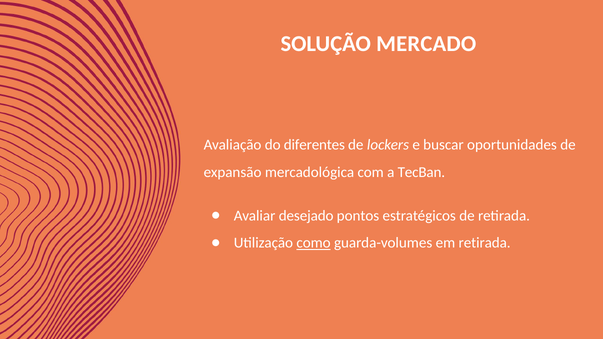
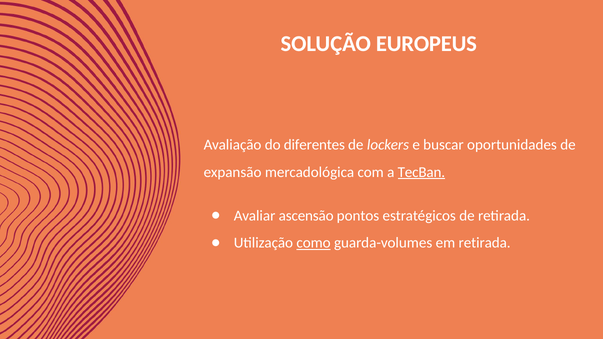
MERCADO: MERCADO -> EUROPEUS
TecBan underline: none -> present
desejado: desejado -> ascensão
